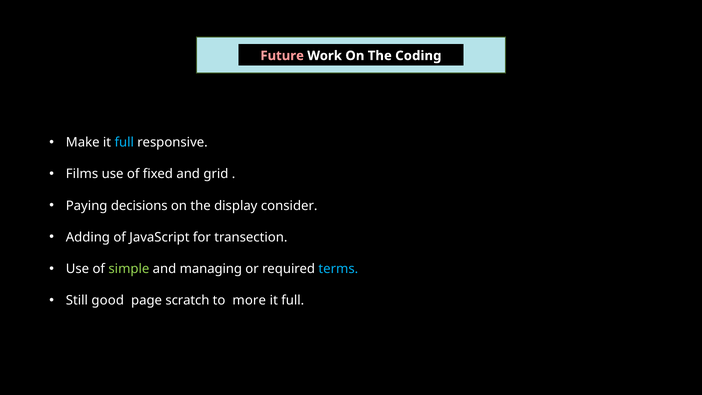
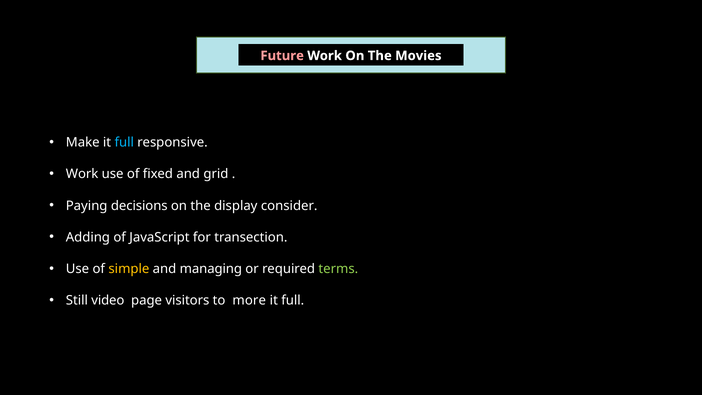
Coding: Coding -> Movies
Films at (82, 174): Films -> Work
simple colour: light green -> yellow
terms colour: light blue -> light green
good: good -> video
scratch: scratch -> visitors
